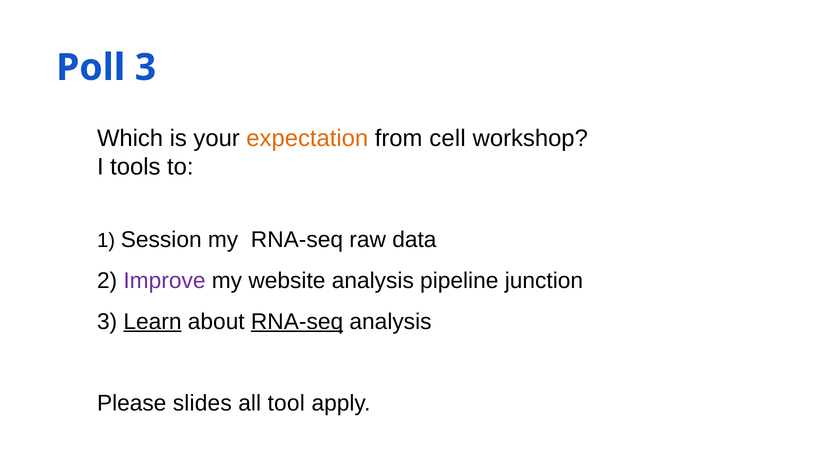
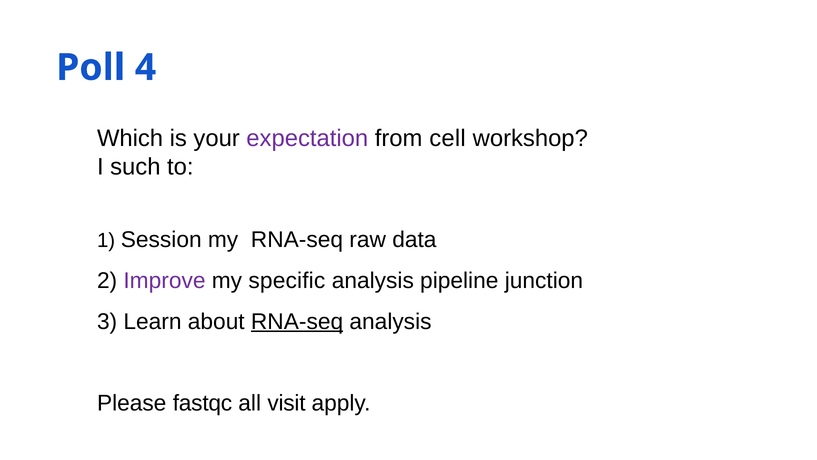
Poll 3: 3 -> 4
expectation colour: orange -> purple
tools: tools -> such
website: website -> specific
Learn underline: present -> none
slides: slides -> fastqc
tool: tool -> visit
